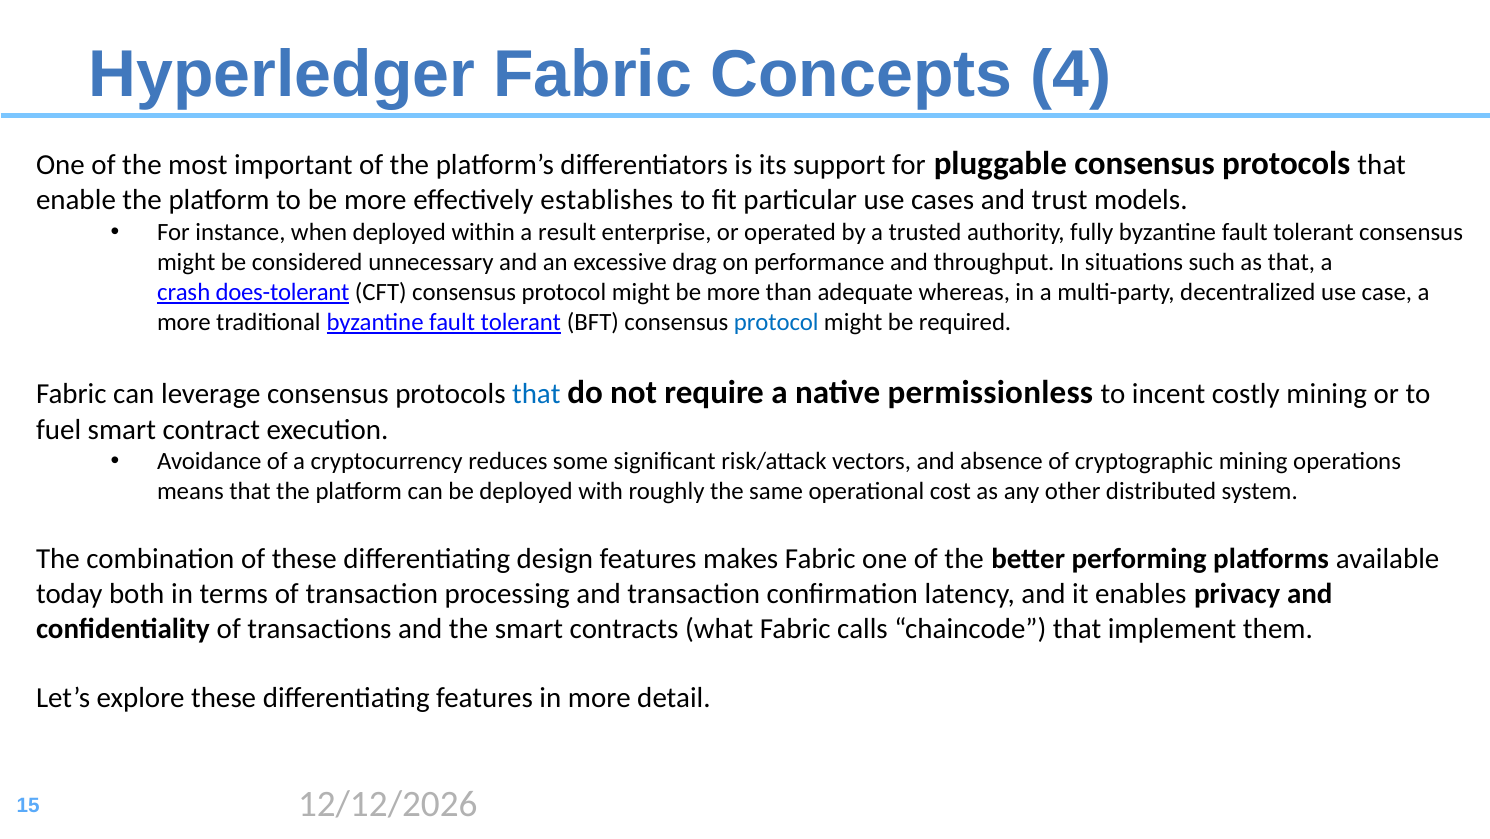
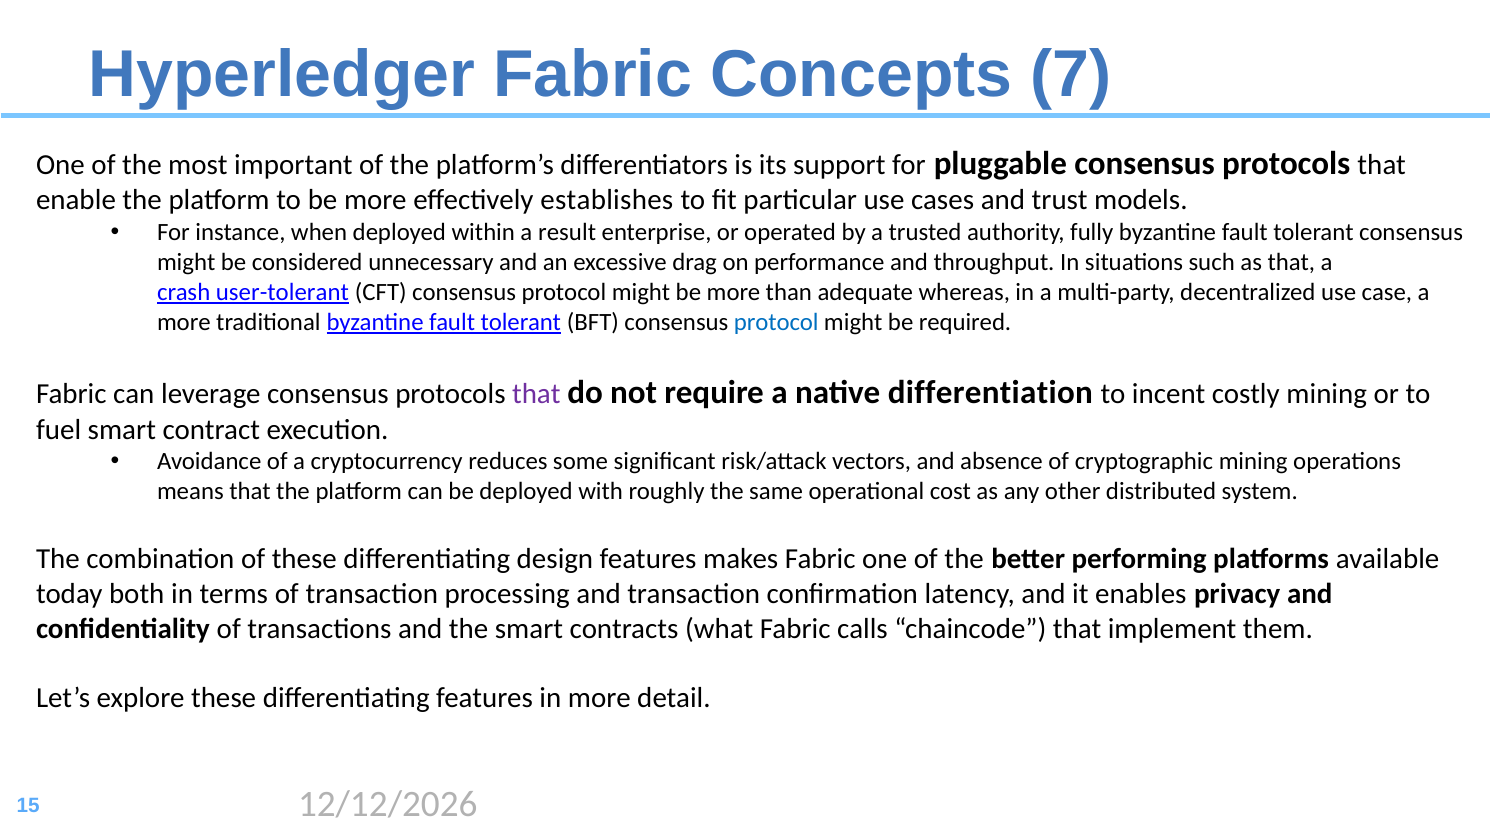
4: 4 -> 7
does-tolerant: does-tolerant -> user-tolerant
that at (536, 394) colour: blue -> purple
permissionless: permissionless -> differentiation
